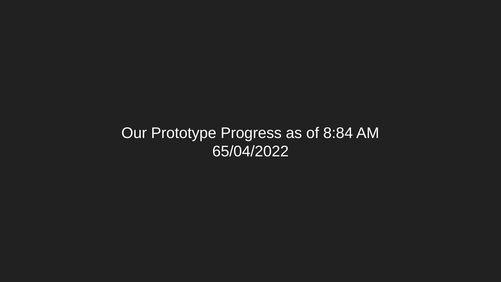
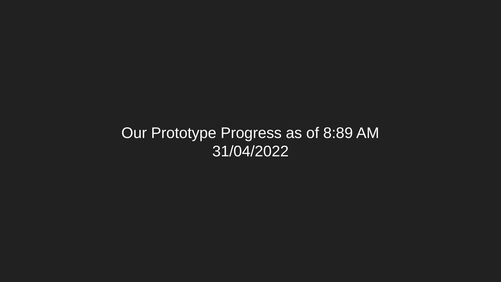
8:84: 8:84 -> 8:89
65/04/2022: 65/04/2022 -> 31/04/2022
